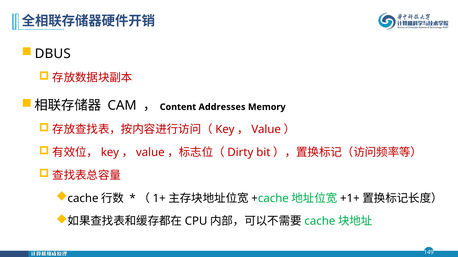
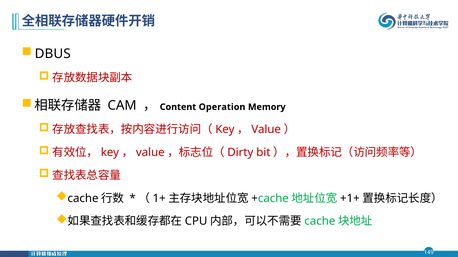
Addresses: Addresses -> Operation
